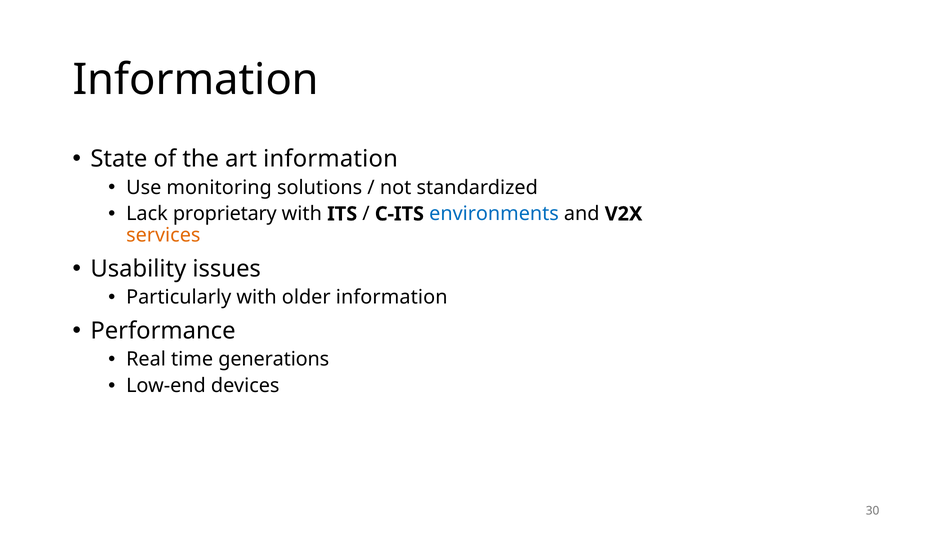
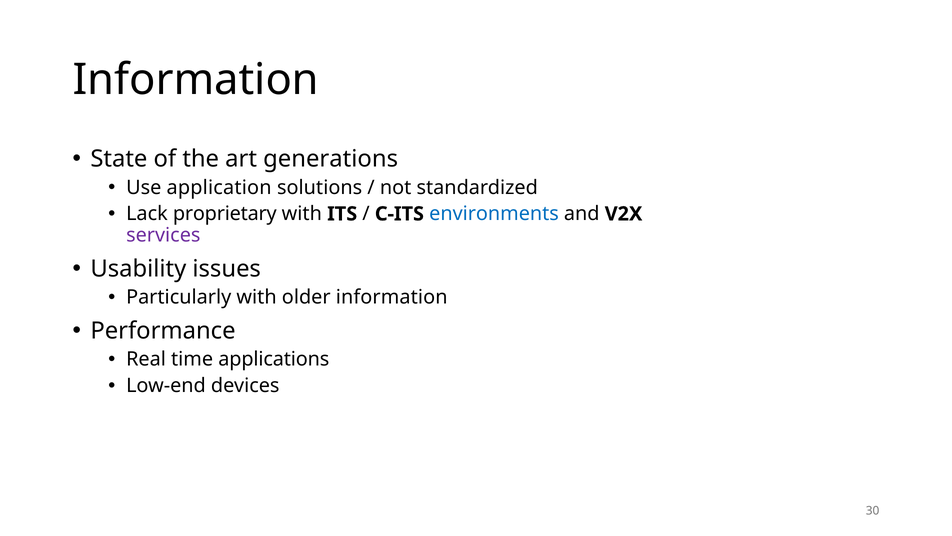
art information: information -> generations
monitoring: monitoring -> application
services colour: orange -> purple
generations: generations -> applications
